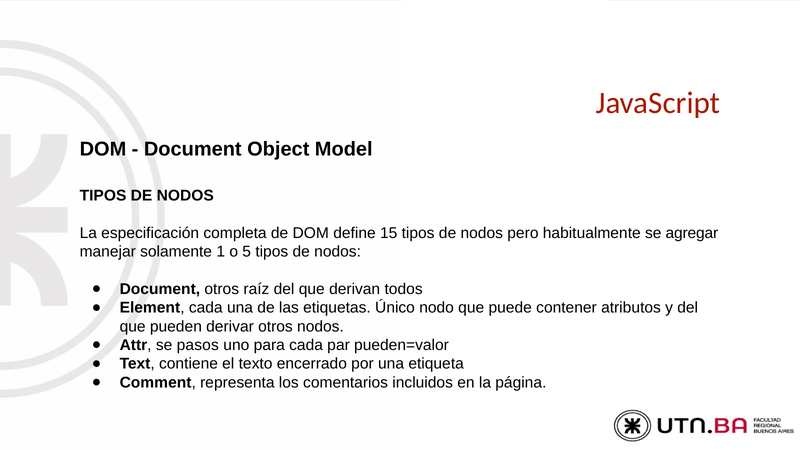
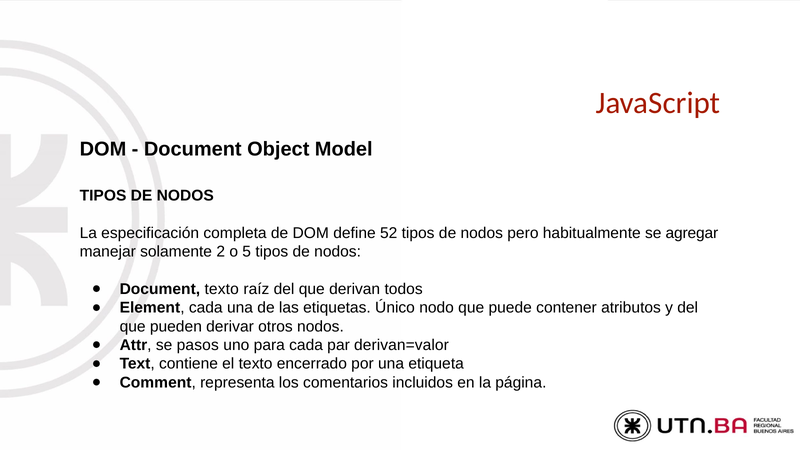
15: 15 -> 52
1: 1 -> 2
Document otros: otros -> texto
pueden=valor: pueden=valor -> derivan=valor
